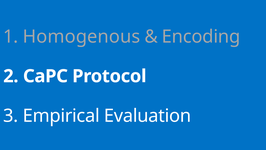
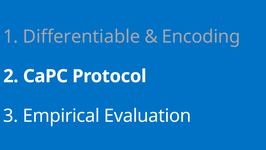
Homogenous: Homogenous -> Differentiable
